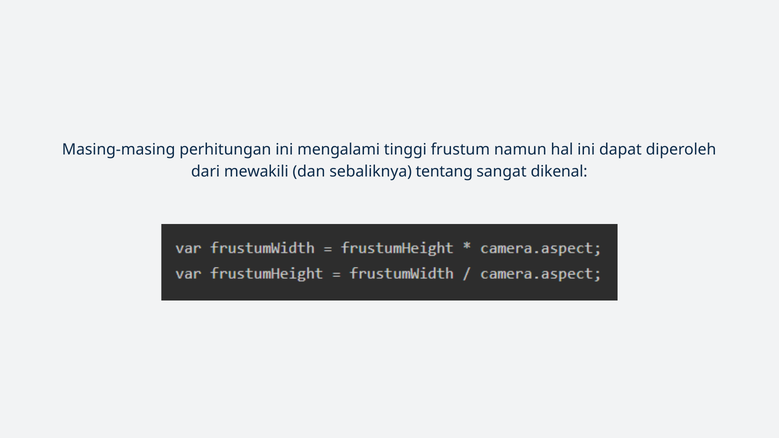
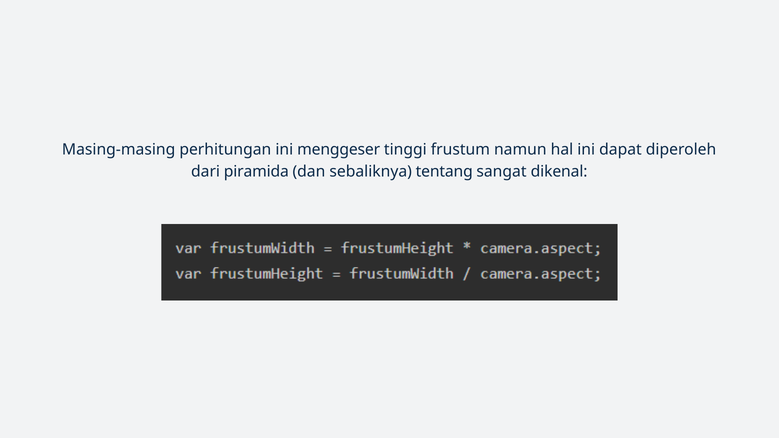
mengalami: mengalami -> menggeser
mewakili: mewakili -> piramida
